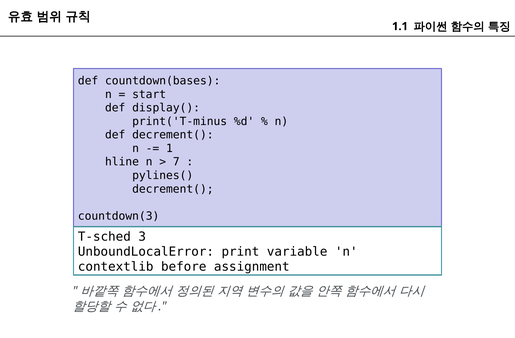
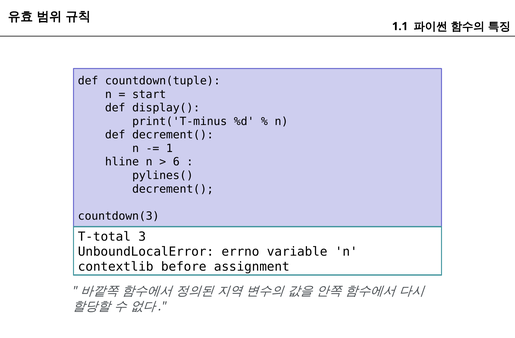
countdown(bases: countdown(bases -> countdown(tuple
7: 7 -> 6
T-sched: T-sched -> T-total
print: print -> errno
